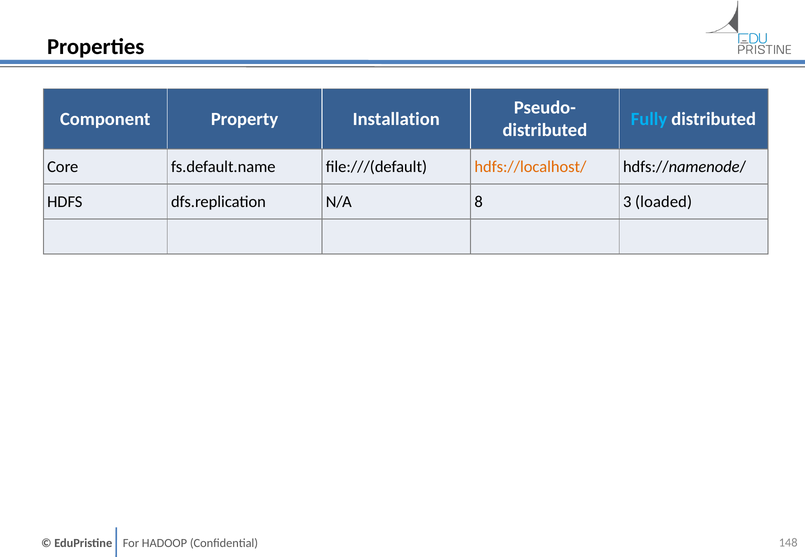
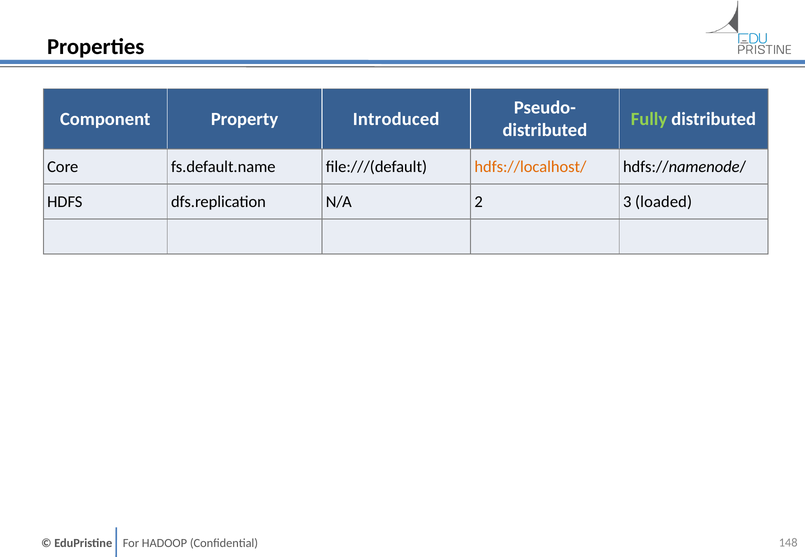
Installation: Installation -> Introduced
Fully colour: light blue -> light green
8: 8 -> 2
